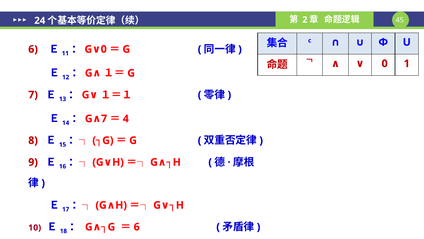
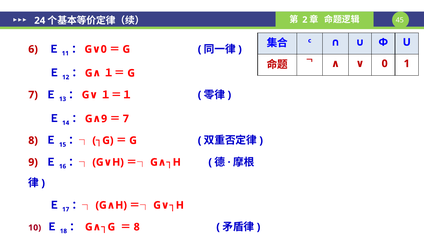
4 at (126, 118): 4 -> 7
7 at (104, 118): 7 -> 9
6 at (137, 226): 6 -> 8
